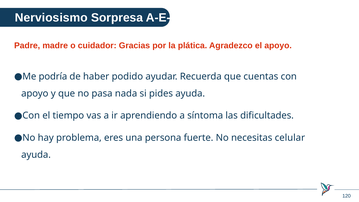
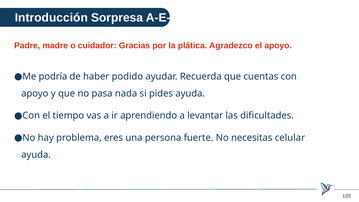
Nerviosismo: Nerviosismo -> Introducción
síntoma: síntoma -> levantar
